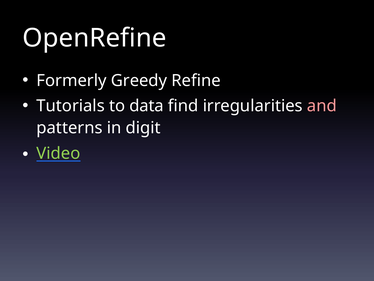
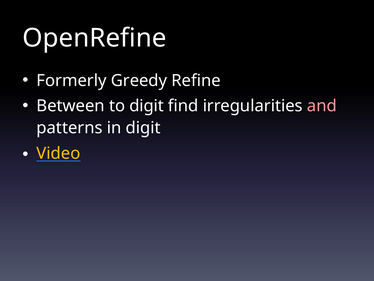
Tutorials: Tutorials -> Between
to data: data -> digit
Video colour: light green -> yellow
